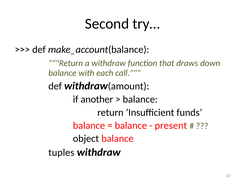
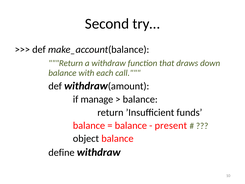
another: another -> manage
tuples: tuples -> define
